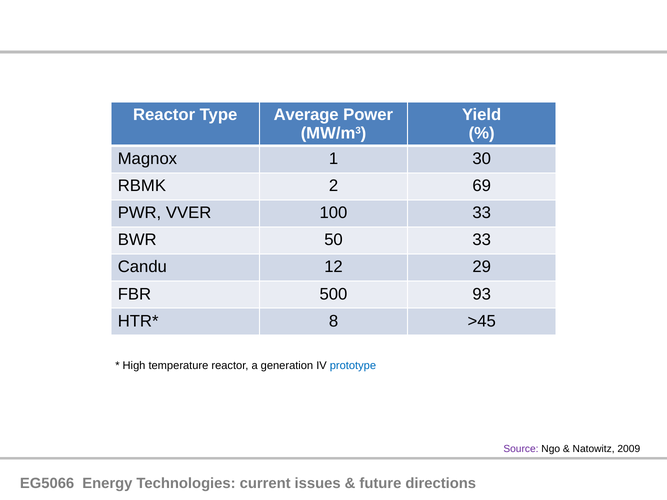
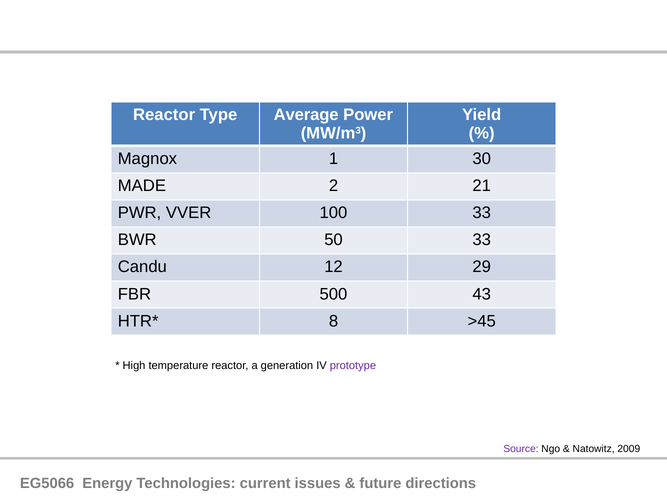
RBMK: RBMK -> MADE
69: 69 -> 21
93: 93 -> 43
prototype colour: blue -> purple
